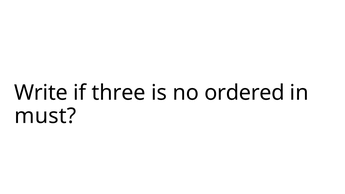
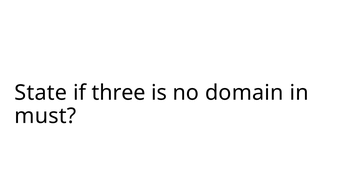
Write: Write -> State
ordered: ordered -> domain
